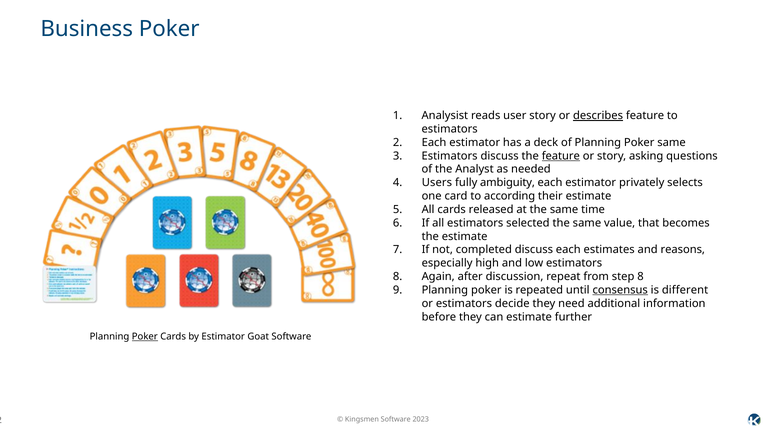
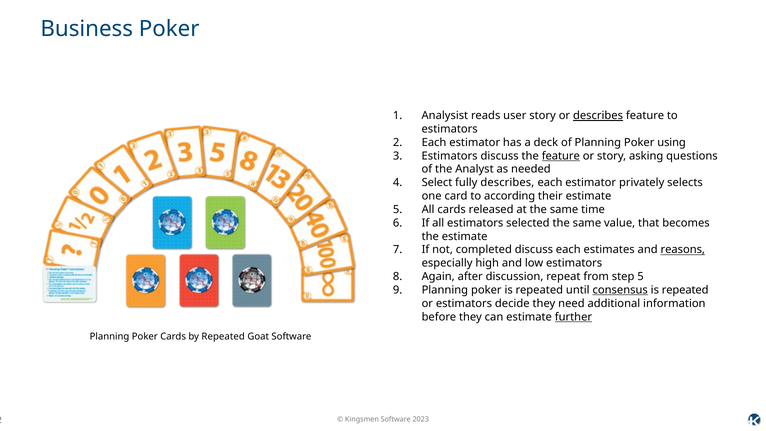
Poker same: same -> using
Users: Users -> Select
fully ambiguity: ambiguity -> describes
reasons underline: none -> present
step 8: 8 -> 5
different at (685, 290): different -> repeated
further underline: none -> present
Poker at (145, 337) underline: present -> none
by Estimator: Estimator -> Repeated
